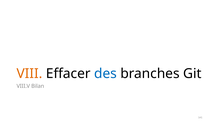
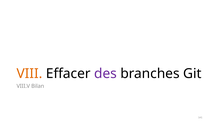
des colour: blue -> purple
